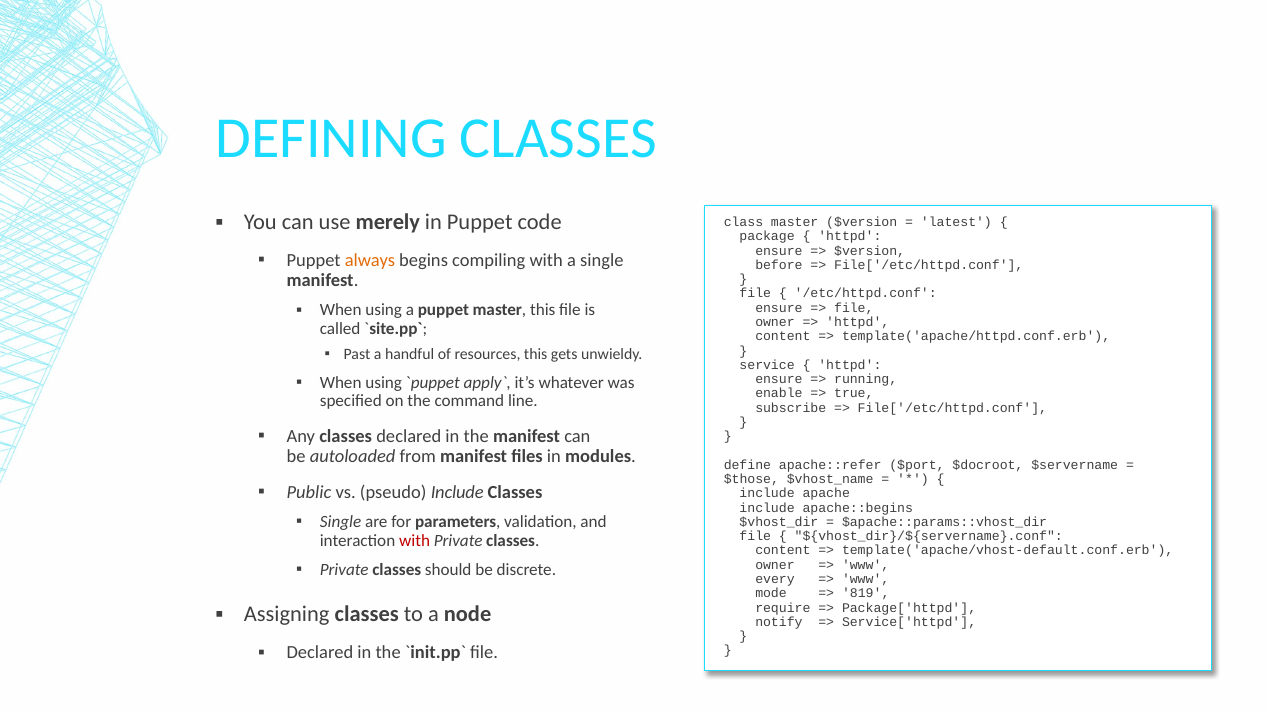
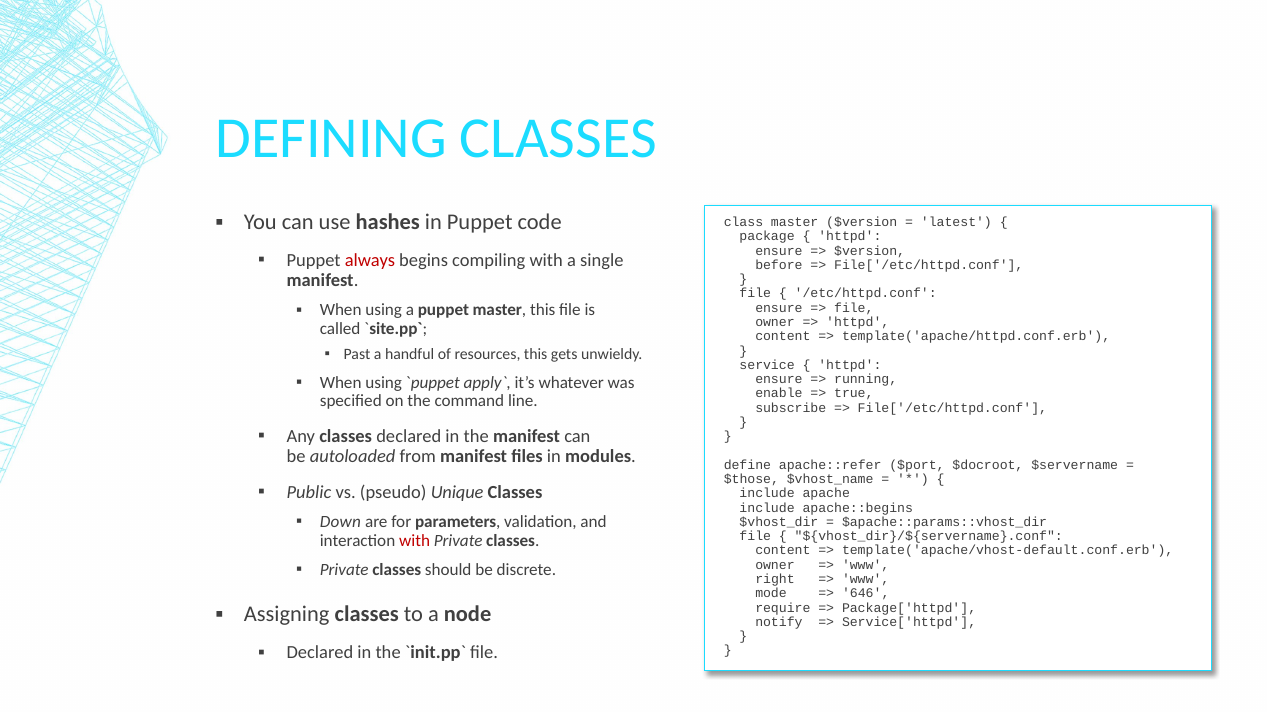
merely: merely -> hashes
always colour: orange -> red
pseudo Include: Include -> Unique
Single at (341, 522): Single -> Down
every: every -> right
819: 819 -> 646
